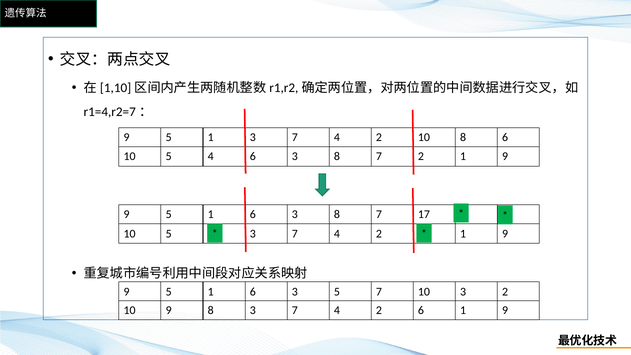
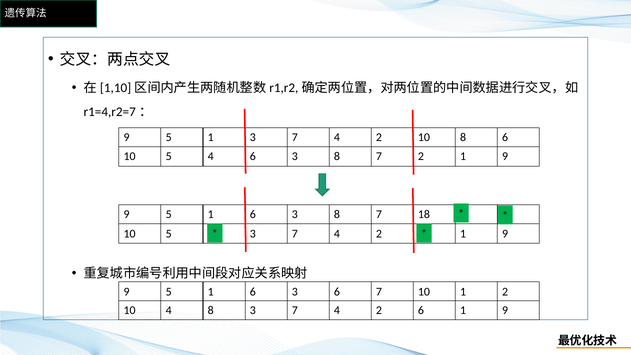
17: 17 -> 18
3 5: 5 -> 6
10 3: 3 -> 1
10 9: 9 -> 4
